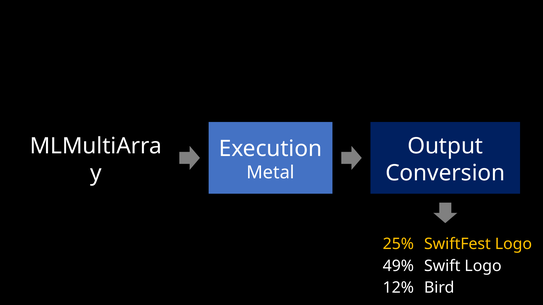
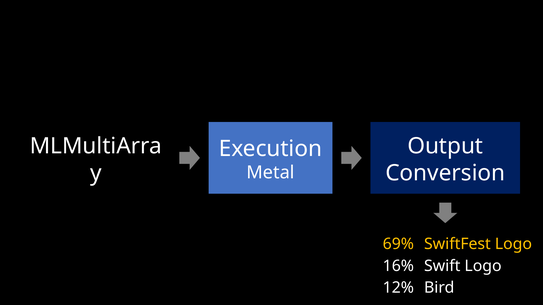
25%: 25% -> 69%
49%: 49% -> 16%
